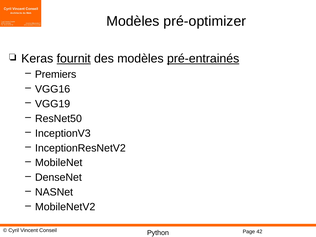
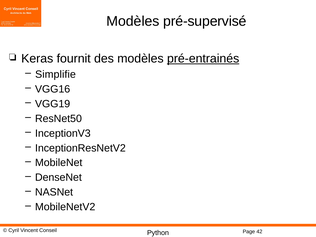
pré-optimizer: pré-optimizer -> pré-supervisé
fournit underline: present -> none
Premiers: Premiers -> Simplifie
